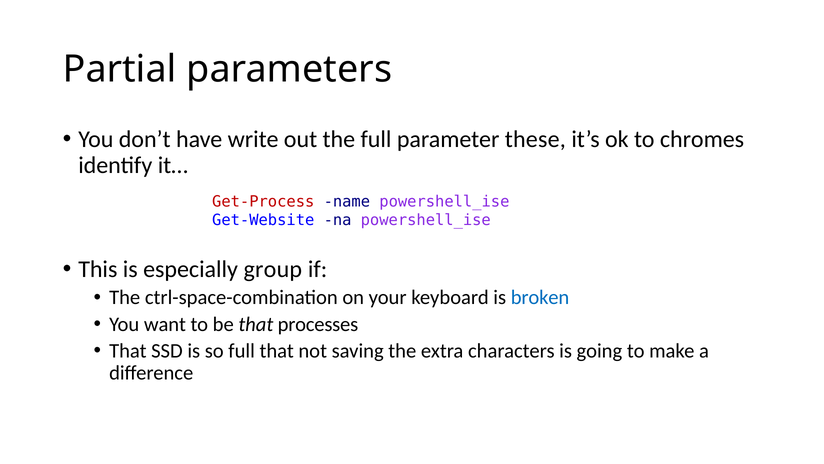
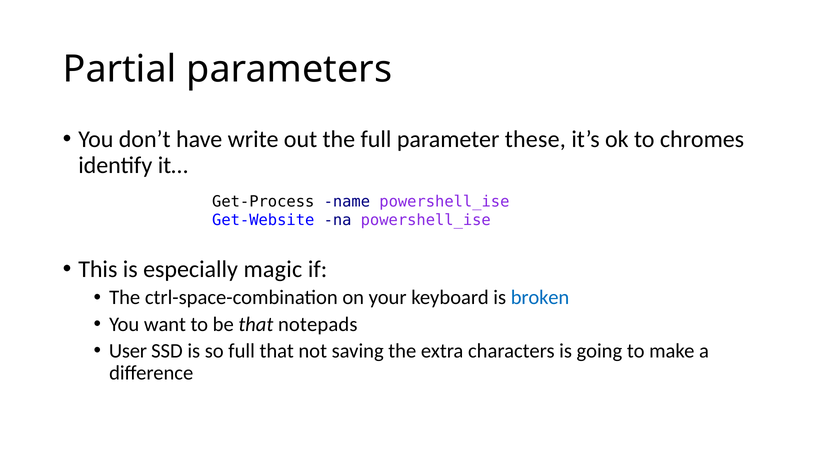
Get-Process colour: red -> black
group: group -> magic
processes: processes -> notepads
That at (128, 350): That -> User
